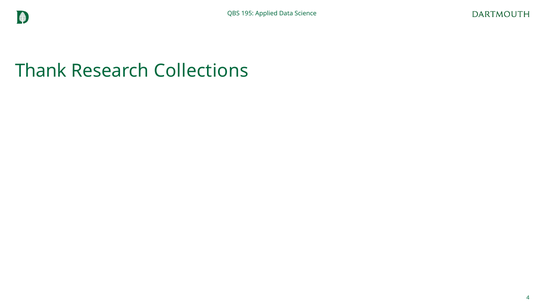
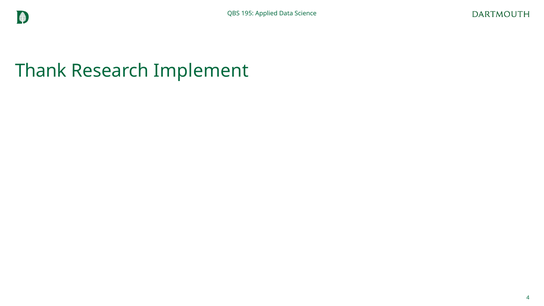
Collections: Collections -> Implement
